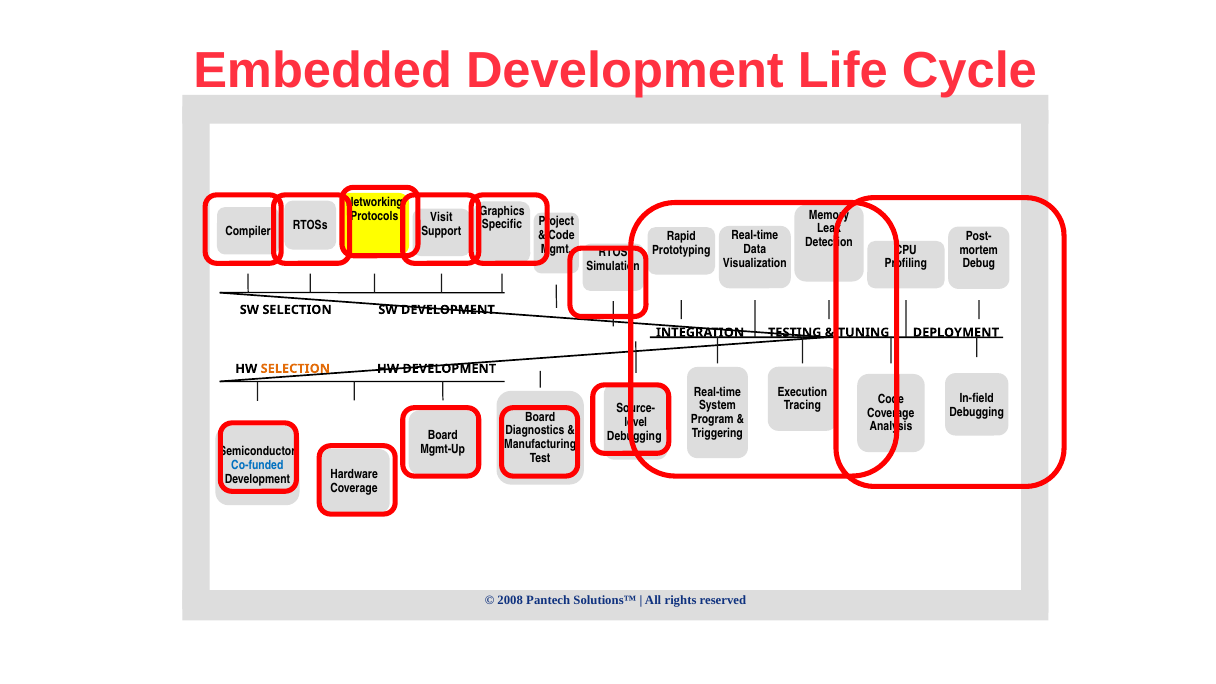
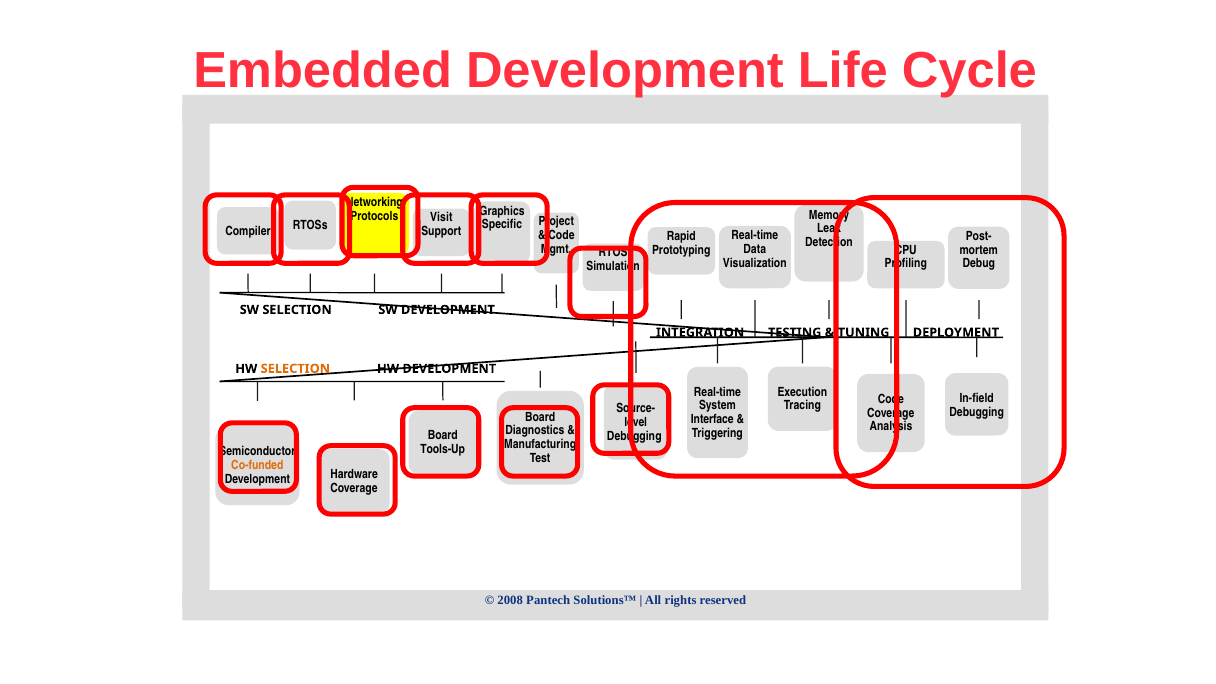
Program: Program -> Interface
Mgmt-Up: Mgmt-Up -> Tools-Up
Co-funded colour: blue -> orange
